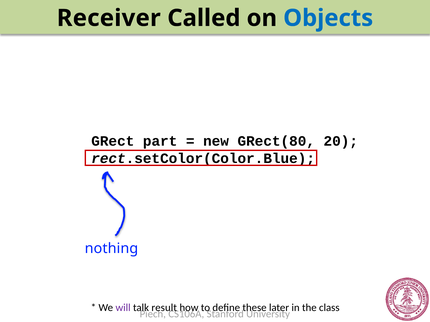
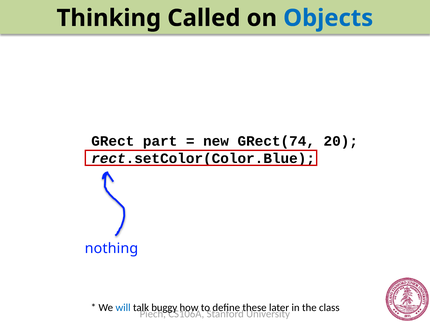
Receiver: Receiver -> Thinking
GRect(80: GRect(80 -> GRect(74
will colour: purple -> blue
result: result -> buggy
